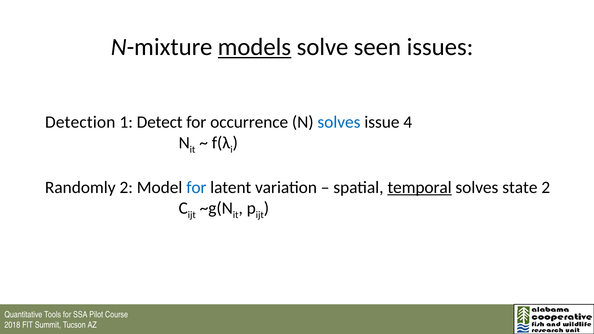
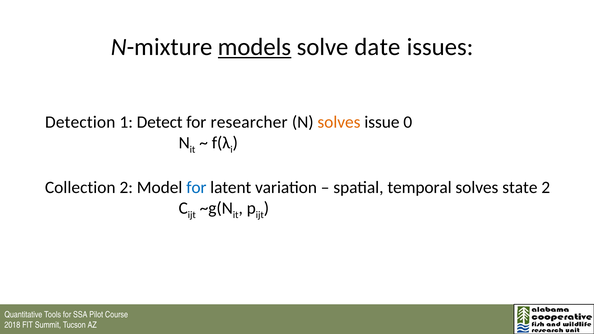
seen: seen -> date
occurrence: occurrence -> researcher
solves at (339, 122) colour: blue -> orange
4: 4 -> 0
Randomly: Randomly -> Collection
temporal underline: present -> none
